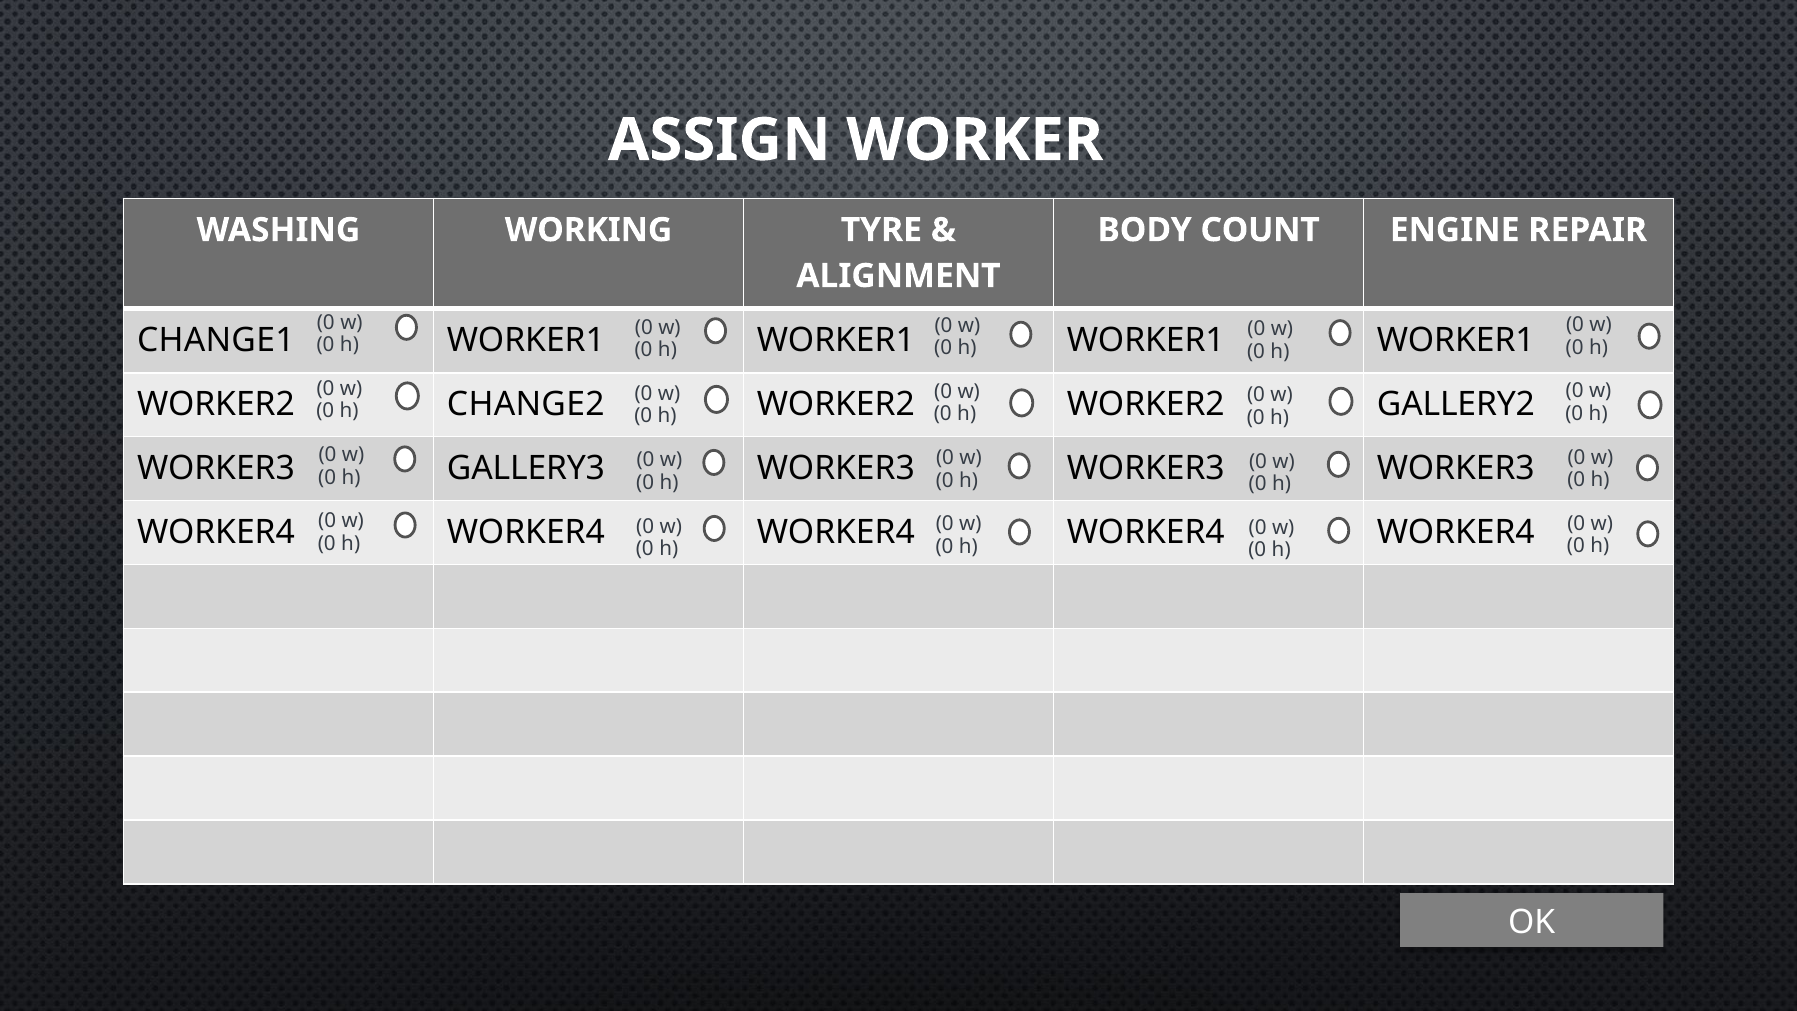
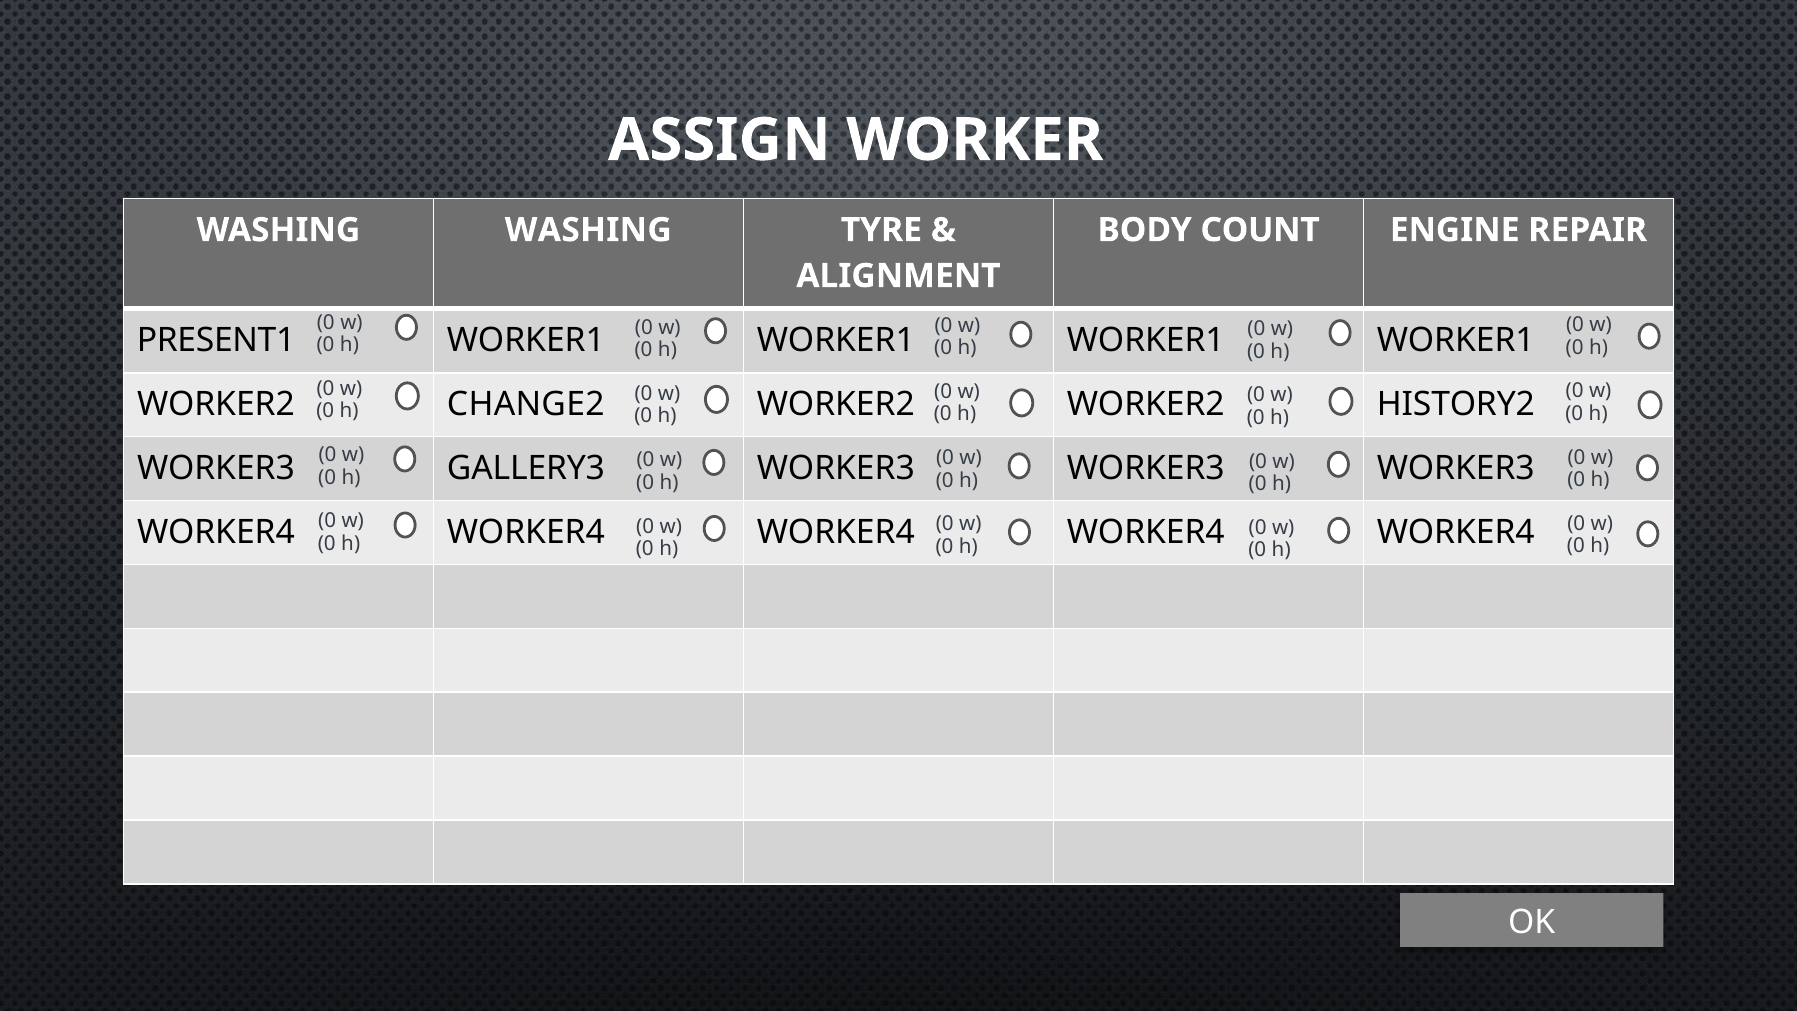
WASHING WORKING: WORKING -> WASHING
CHANGE1: CHANGE1 -> PRESENT1
GALLERY2: GALLERY2 -> HISTORY2
